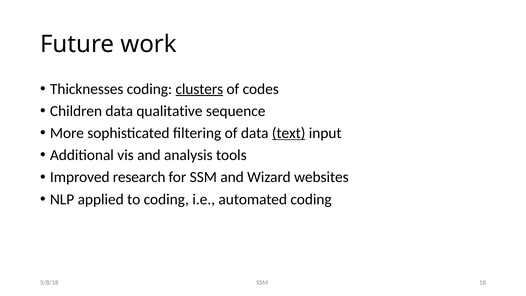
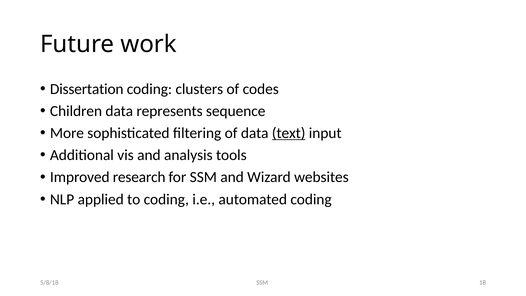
Thicknesses: Thicknesses -> Dissertation
clusters underline: present -> none
qualitative: qualitative -> represents
